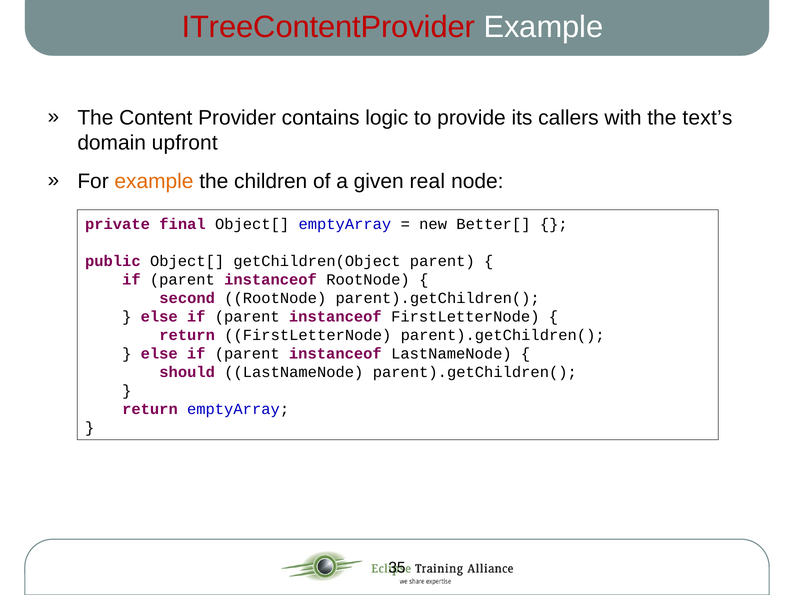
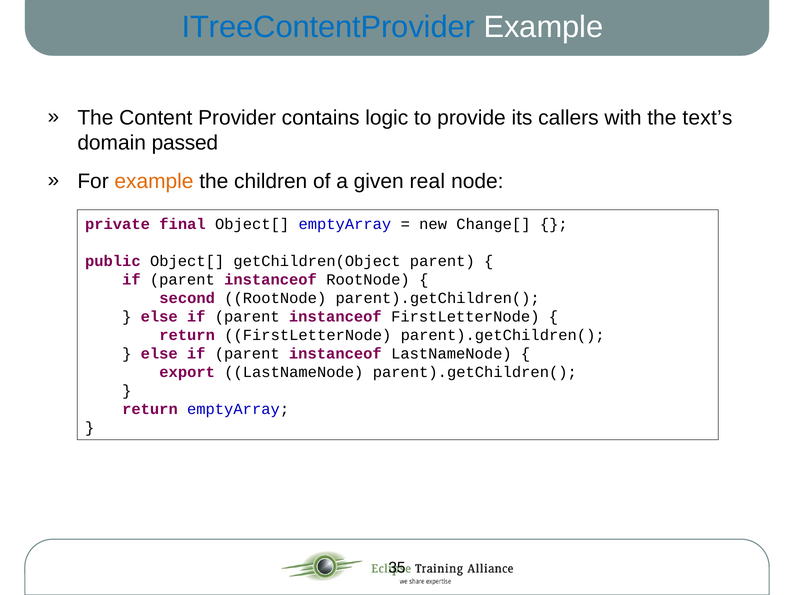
ITreeContentProvider colour: red -> blue
upfront: upfront -> passed
Better[: Better[ -> Change[
should: should -> export
